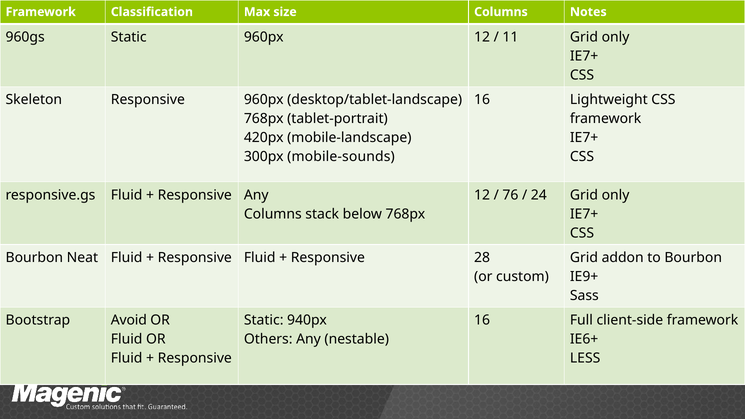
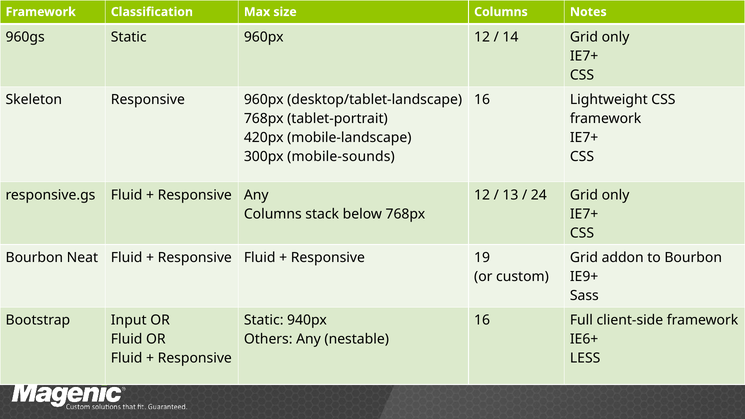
11: 11 -> 14
76: 76 -> 13
28: 28 -> 19
Avoid: Avoid -> Input
